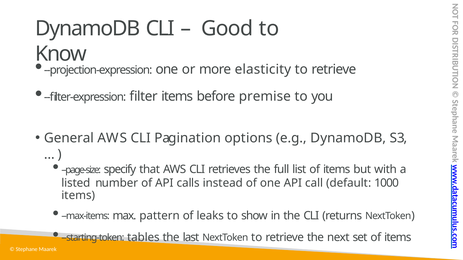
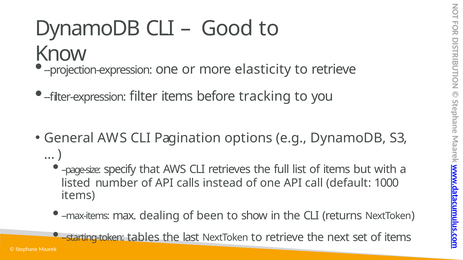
premise: premise -> tracking
pattern: pattern -> dealing
leaks: leaks -> been
